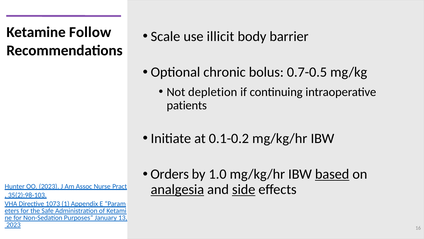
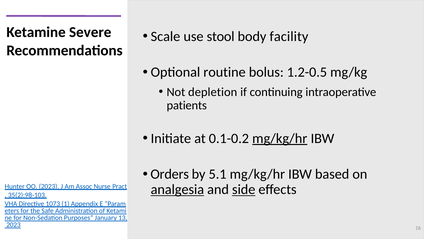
Follow: Follow -> Severe
illicit: illicit -> stool
barrier: barrier -> facility
chronic: chronic -> routine
0.7-0.5: 0.7-0.5 -> 1.2-0.5
mg/kg/hr at (280, 138) underline: none -> present
1.0: 1.0 -> 5.1
based underline: present -> none
